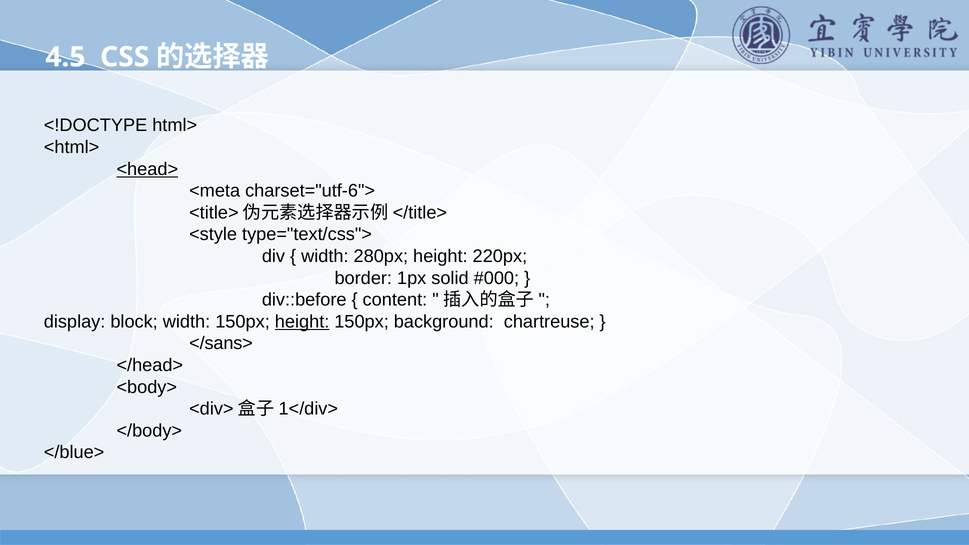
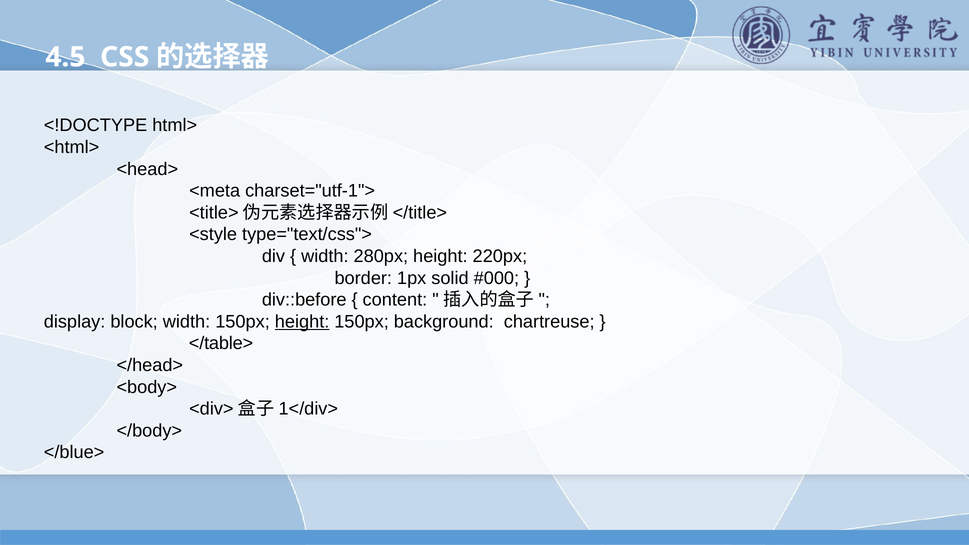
<head> underline: present -> none
charset="utf-6">: charset="utf-6"> -> charset="utf-1">
</sans>: </sans> -> </table>
